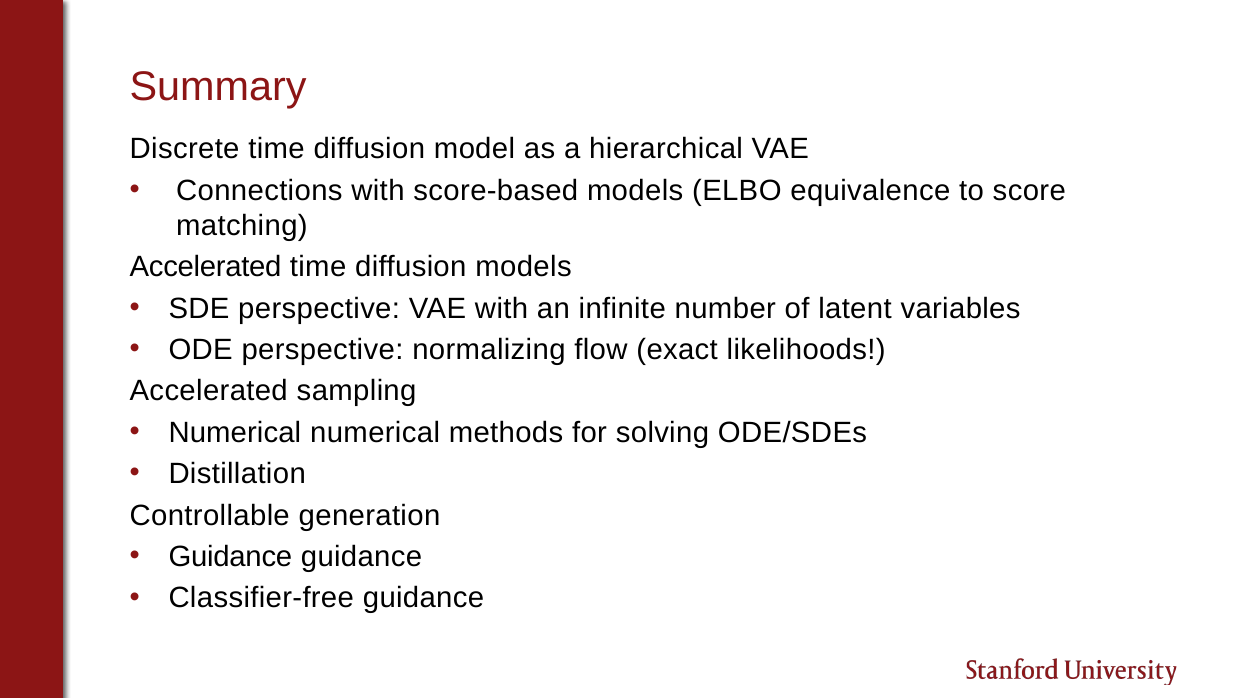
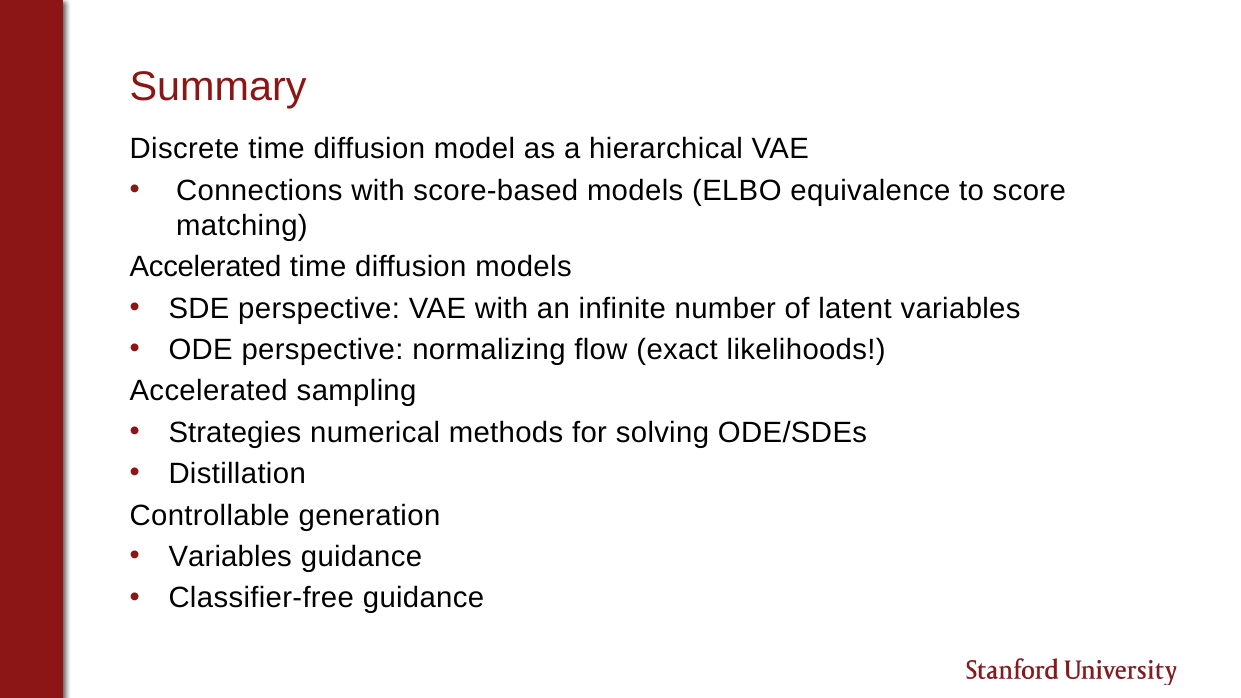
Numerical at (235, 433): Numerical -> Strategies
Guidance at (230, 557): Guidance -> Variables
